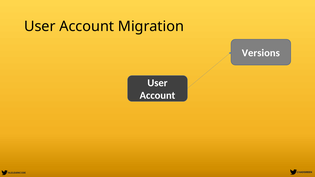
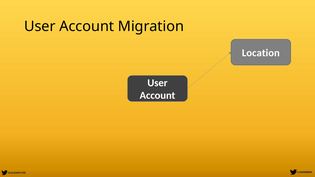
Versions: Versions -> Location
